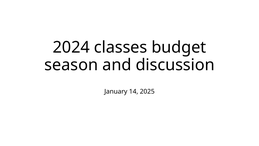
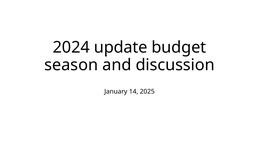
classes: classes -> update
